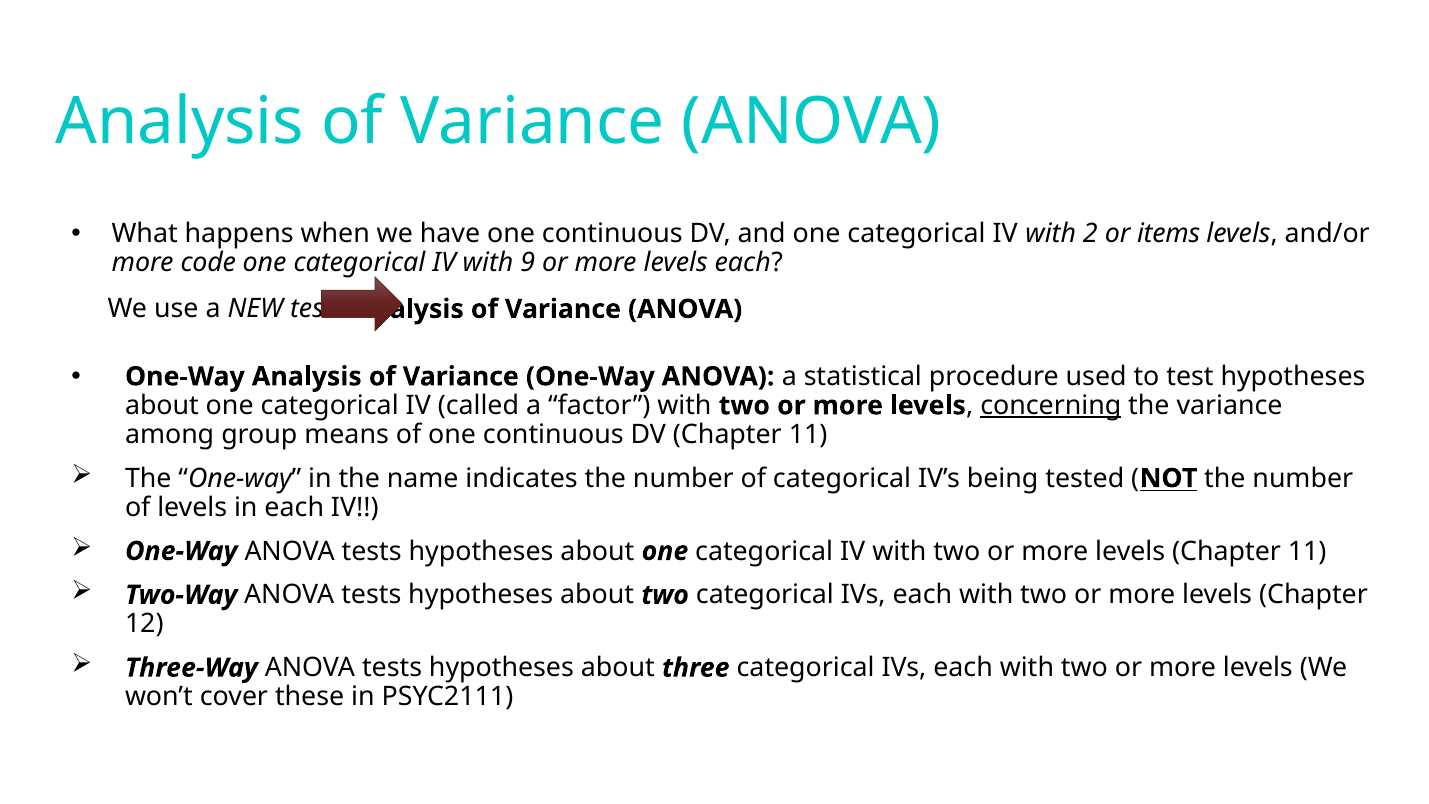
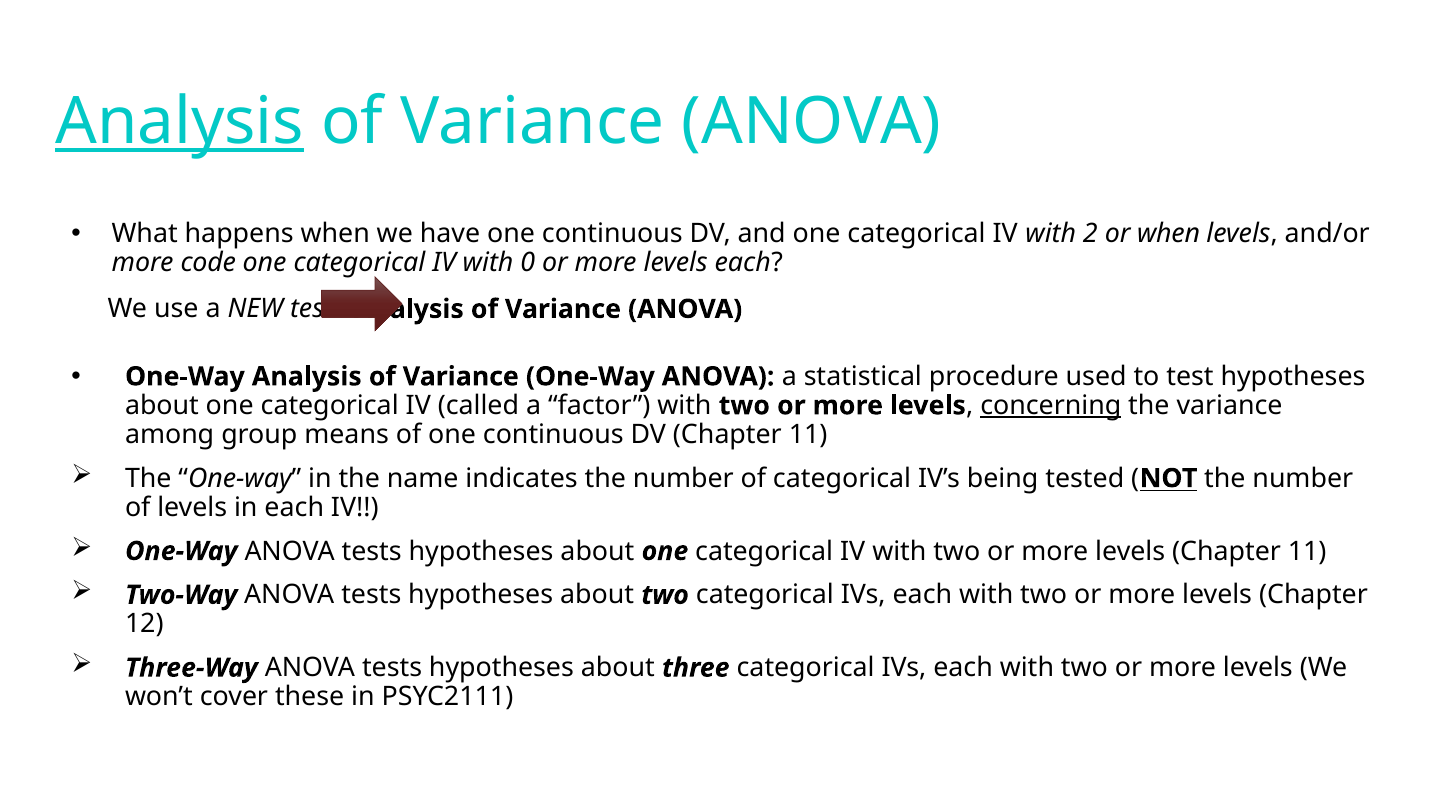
Analysis at (180, 122) underline: none -> present
or items: items -> when
9: 9 -> 0
